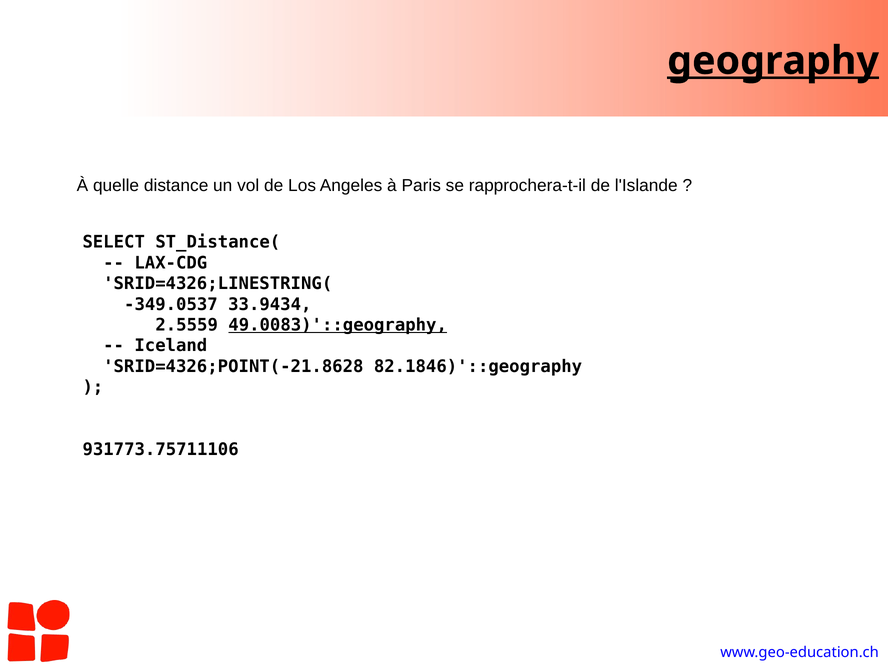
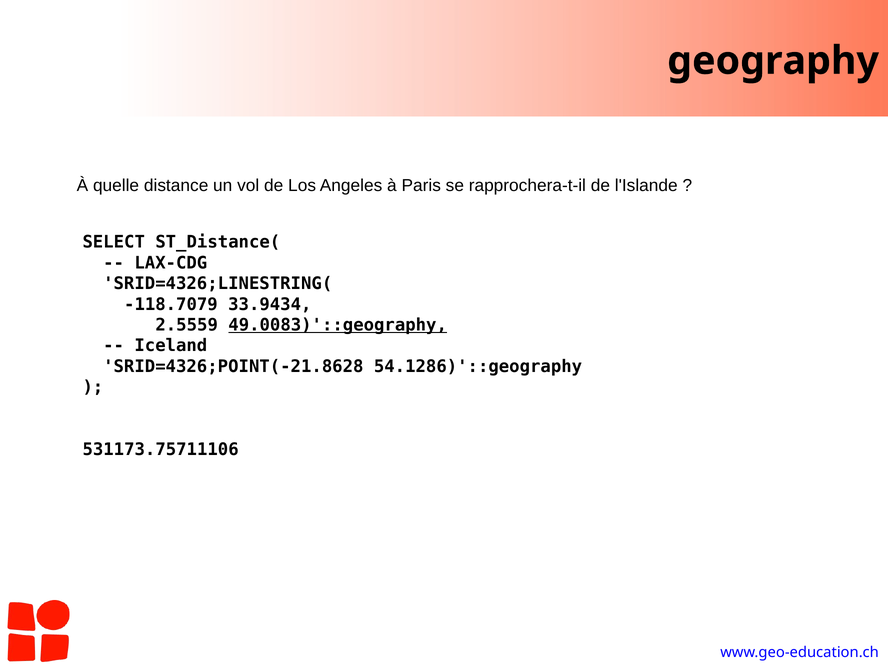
geography underline: present -> none
-349.0537: -349.0537 -> -118.7079
82.1846)'::geography: 82.1846)'::geography -> 54.1286)'::geography
931773.75711106: 931773.75711106 -> 531173.75711106
